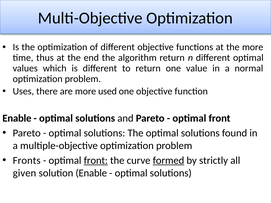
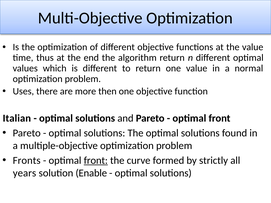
the more: more -> value
used: used -> then
Enable at (17, 118): Enable -> Italian
formed underline: present -> none
given: given -> years
